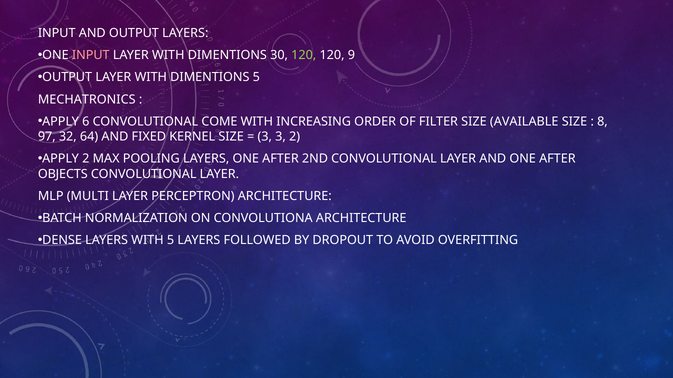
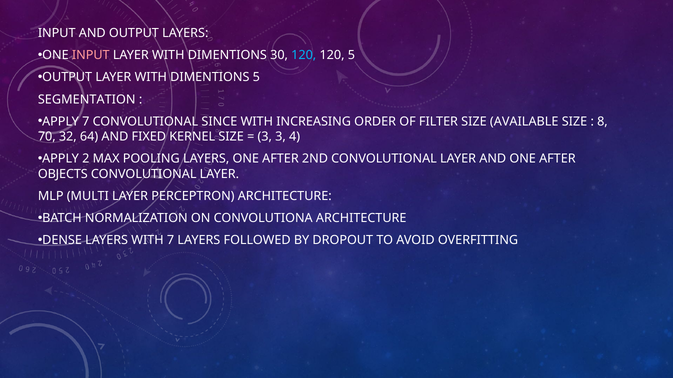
120 at (304, 55) colour: light green -> light blue
120 9: 9 -> 5
MECHATRONICS: MECHATRONICS -> SEGMENTATION
APPLY 6: 6 -> 7
COME: COME -> SINCE
97: 97 -> 70
3 2: 2 -> 4
WITH 5: 5 -> 7
